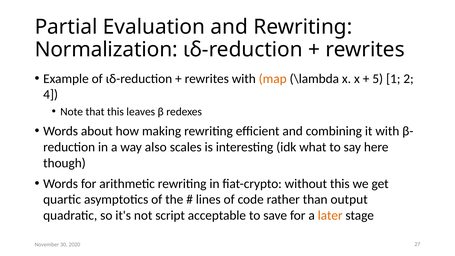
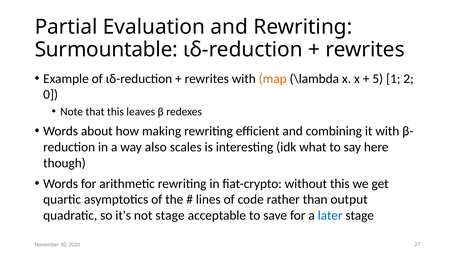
Normalization: Normalization -> Surmountable
4: 4 -> 0
not script: script -> stage
later colour: orange -> blue
